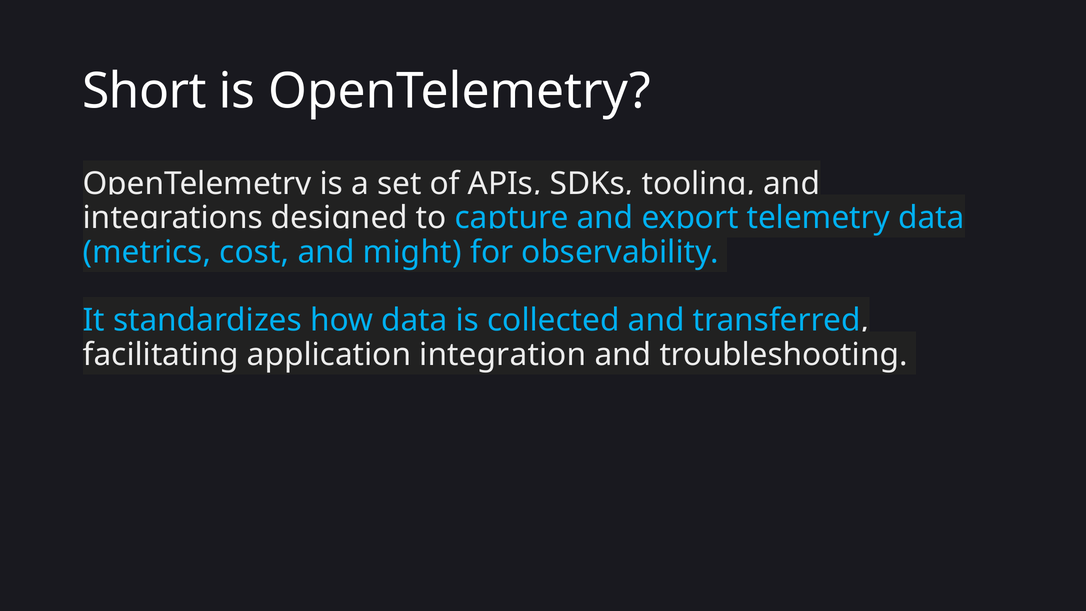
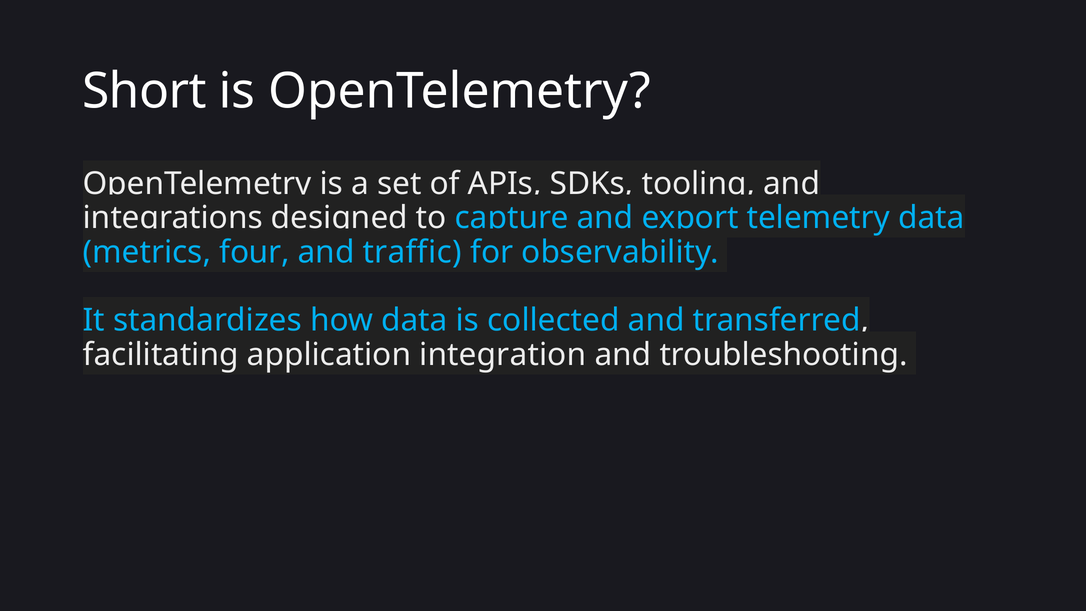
cost: cost -> four
might: might -> traffic
